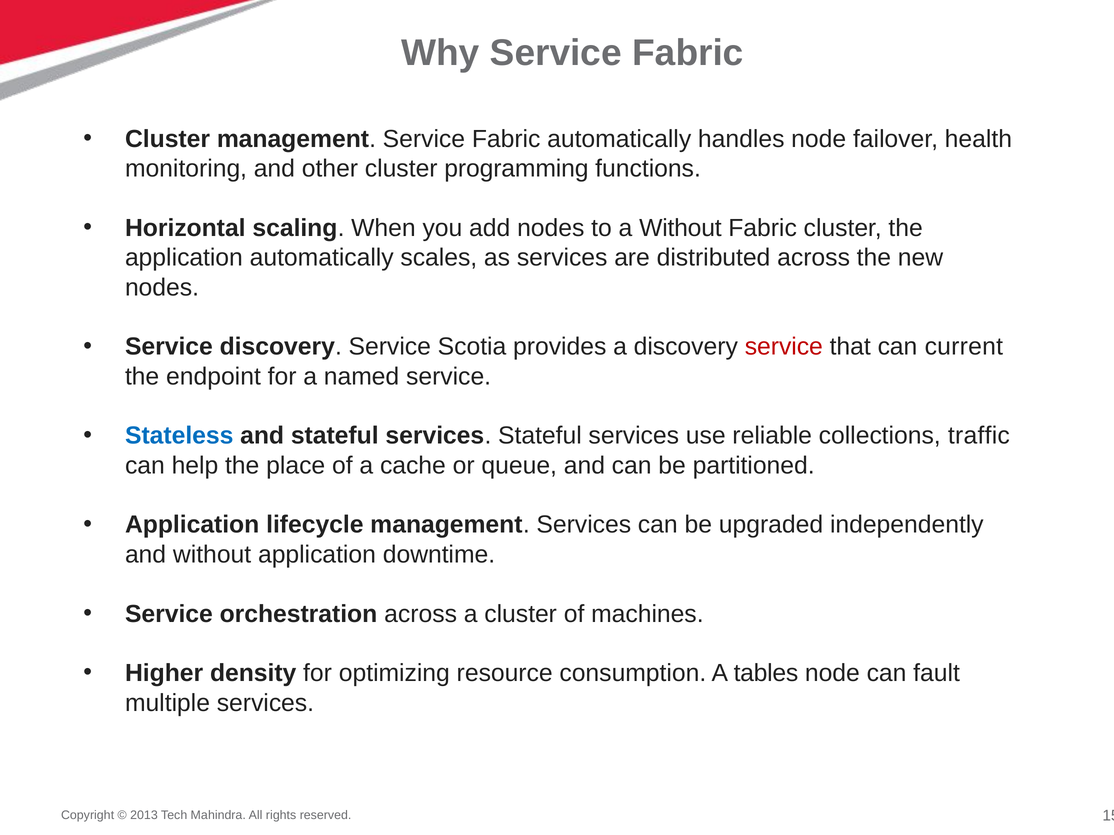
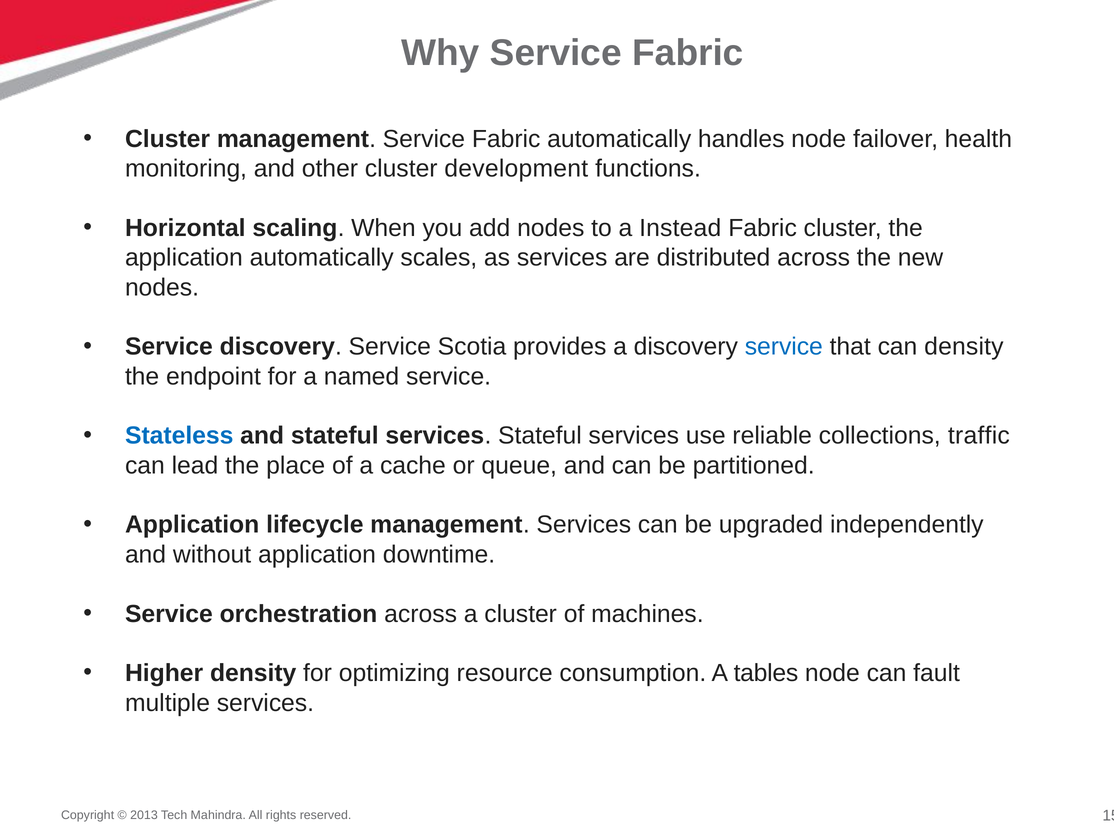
programming: programming -> development
a Without: Without -> Instead
service at (784, 347) colour: red -> blue
can current: current -> density
help: help -> lead
